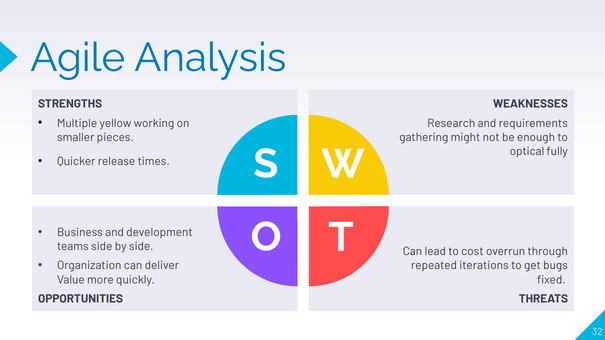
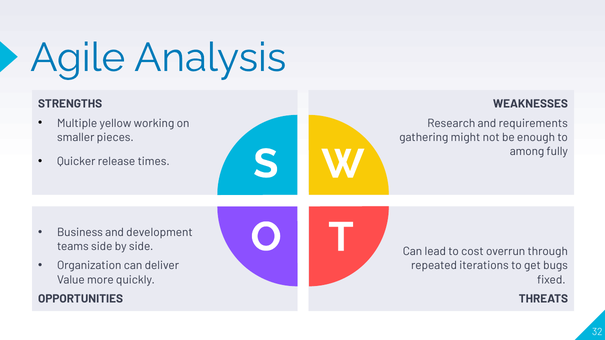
optical: optical -> among
